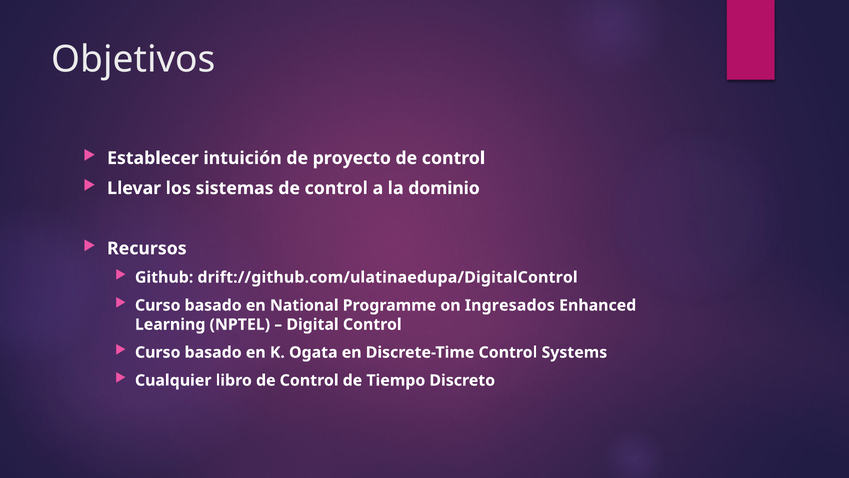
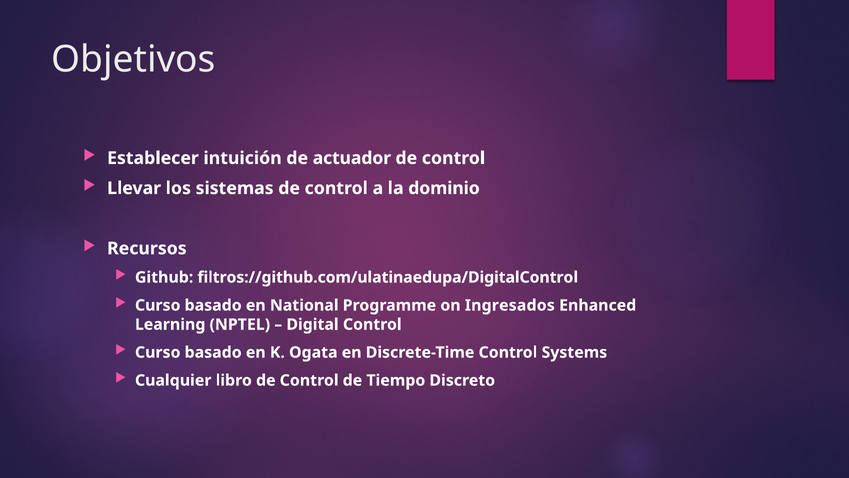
proyecto: proyecto -> actuador
drift://github.com/ulatinaedupa/DigitalControl: drift://github.com/ulatinaedupa/DigitalControl -> filtros://github.com/ulatinaedupa/DigitalControl
